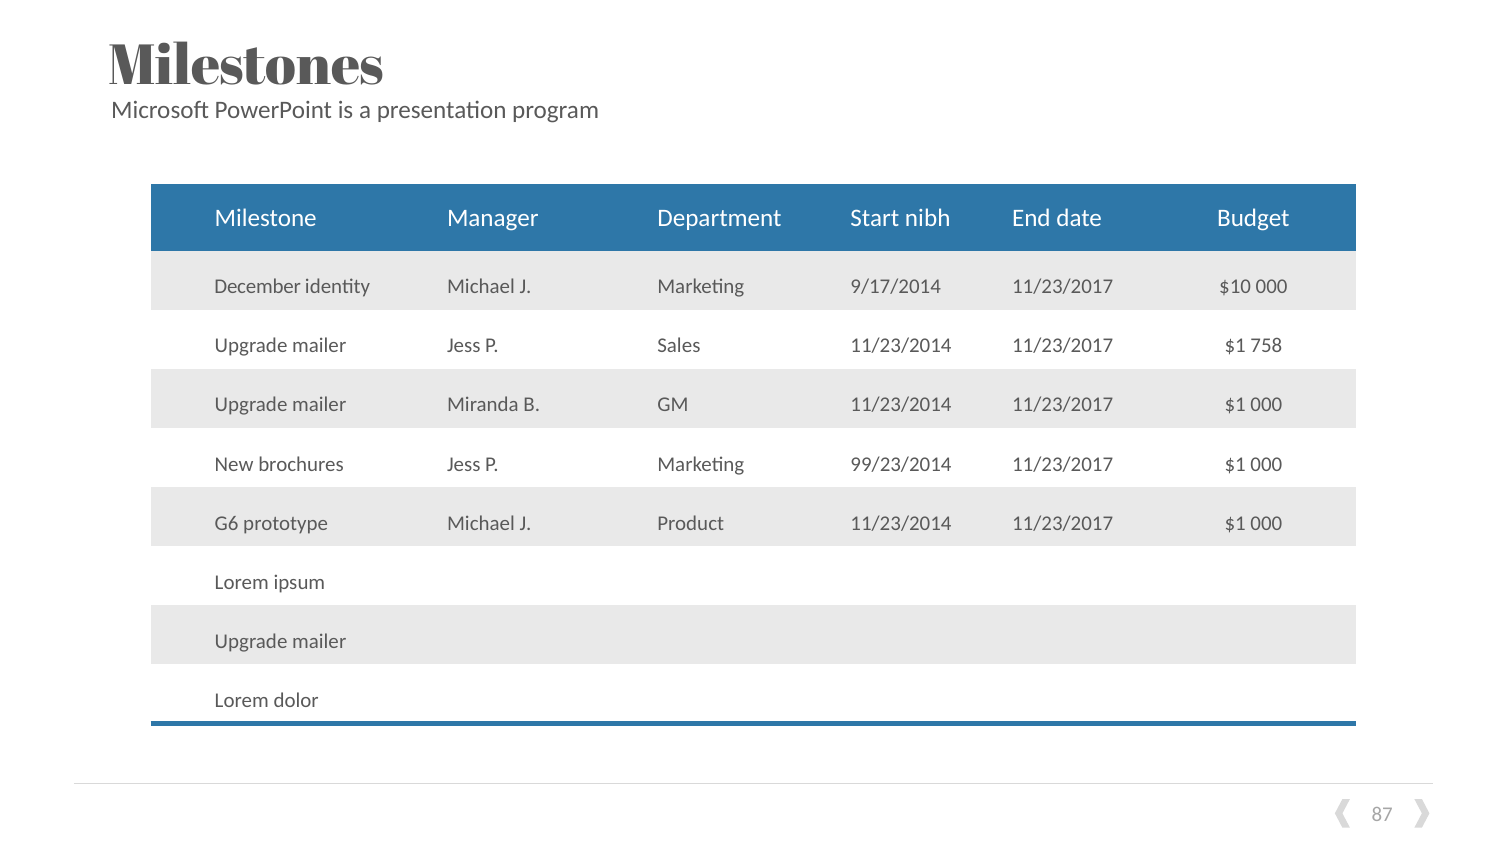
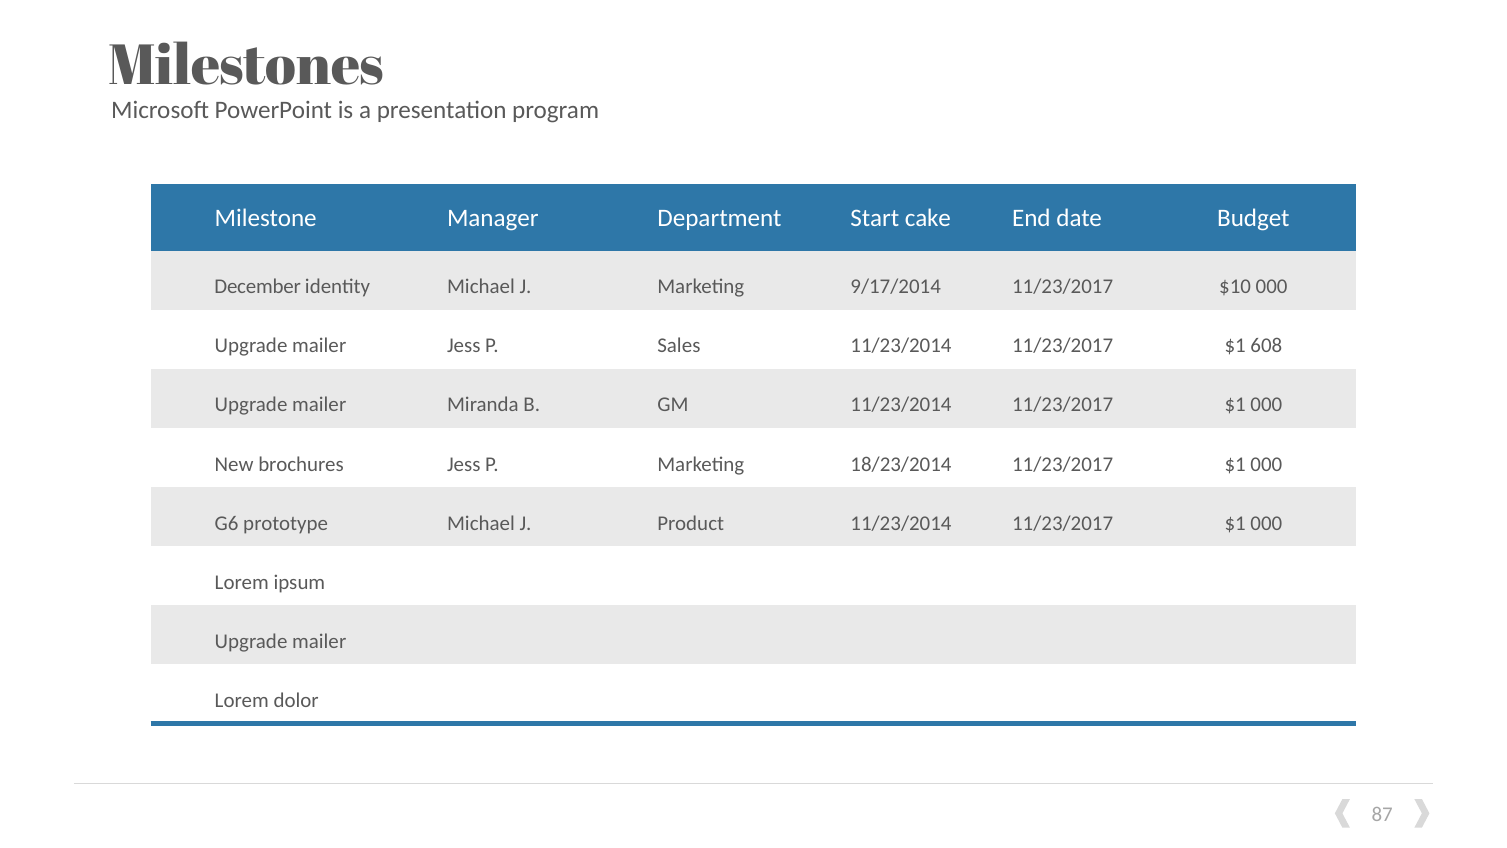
nibh: nibh -> cake
758: 758 -> 608
99/23/2014: 99/23/2014 -> 18/23/2014
